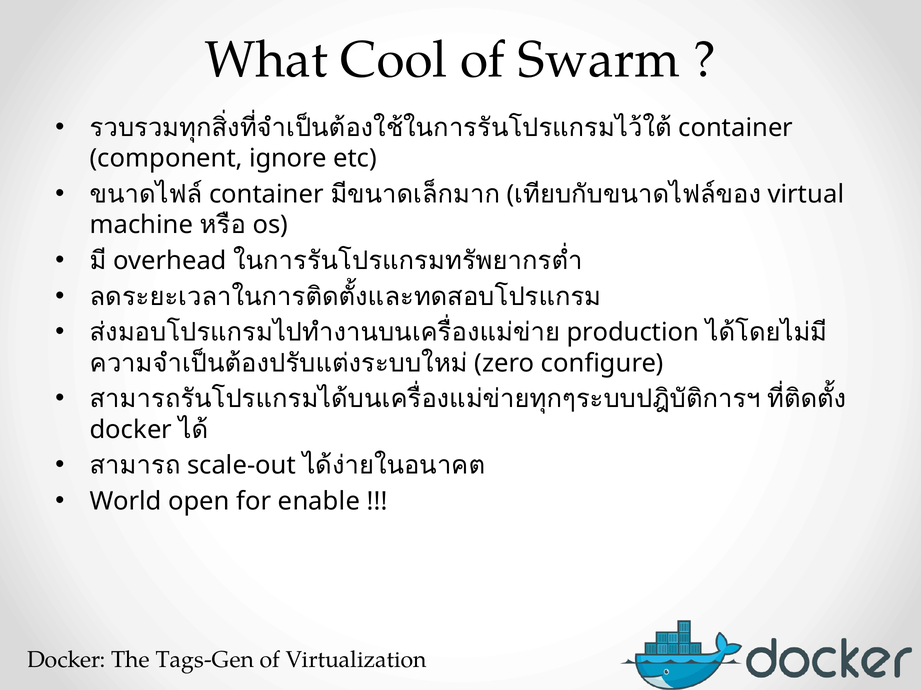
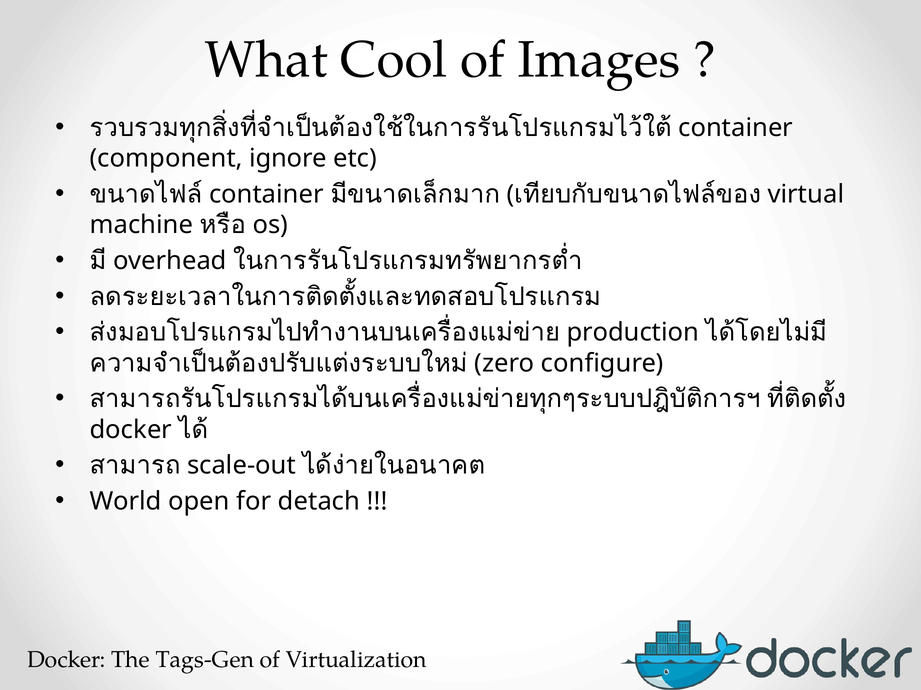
Swarm: Swarm -> Images
enable: enable -> detach
